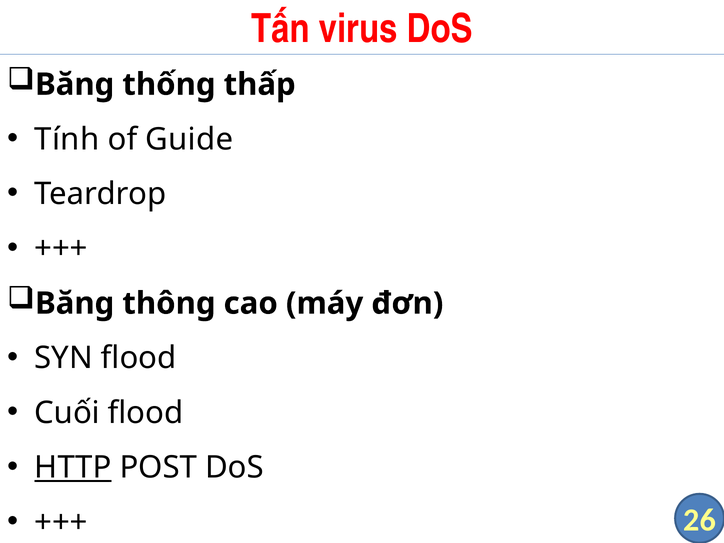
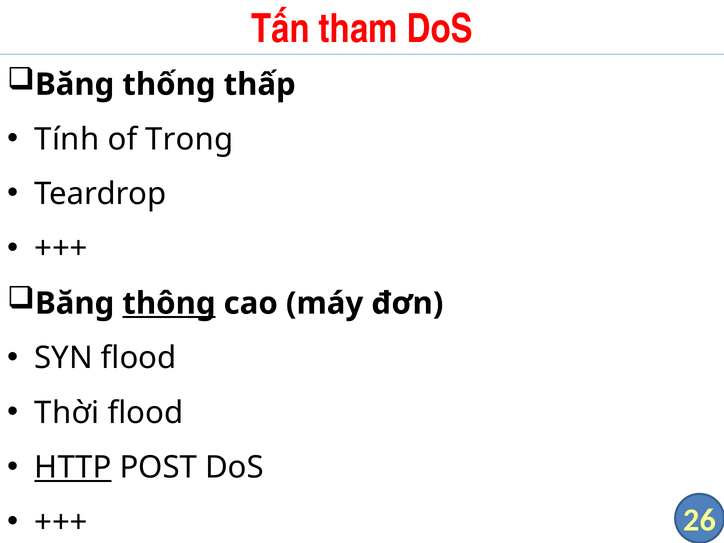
virus: virus -> tham
Guide: Guide -> Trong
thông underline: none -> present
Cuối: Cuối -> Thời
